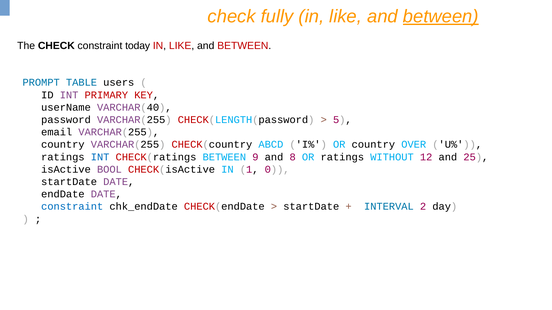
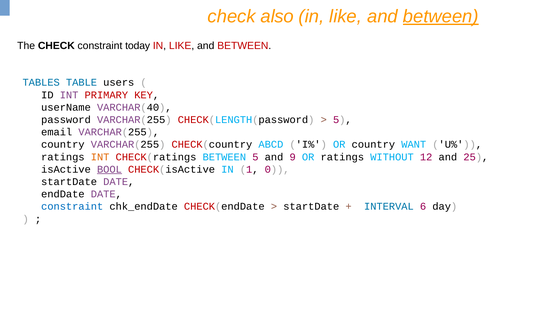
fully: fully -> also
PROMPT: PROMPT -> TABLES
OVER: OVER -> WANT
INT at (100, 157) colour: blue -> orange
BETWEEN 9: 9 -> 5
8: 8 -> 9
BOOL underline: none -> present
2: 2 -> 6
